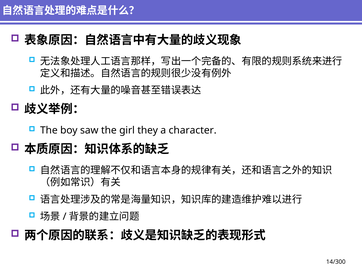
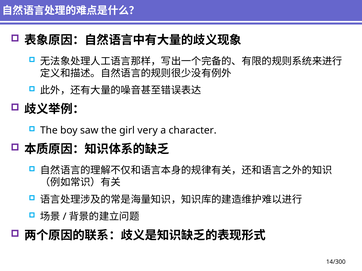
they: they -> very
